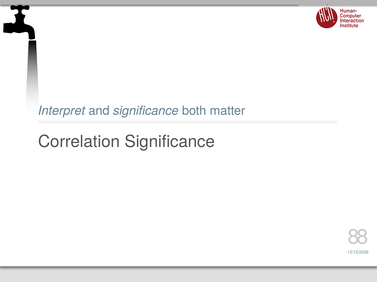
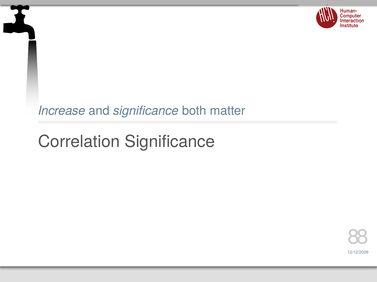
Interpret: Interpret -> Increase
